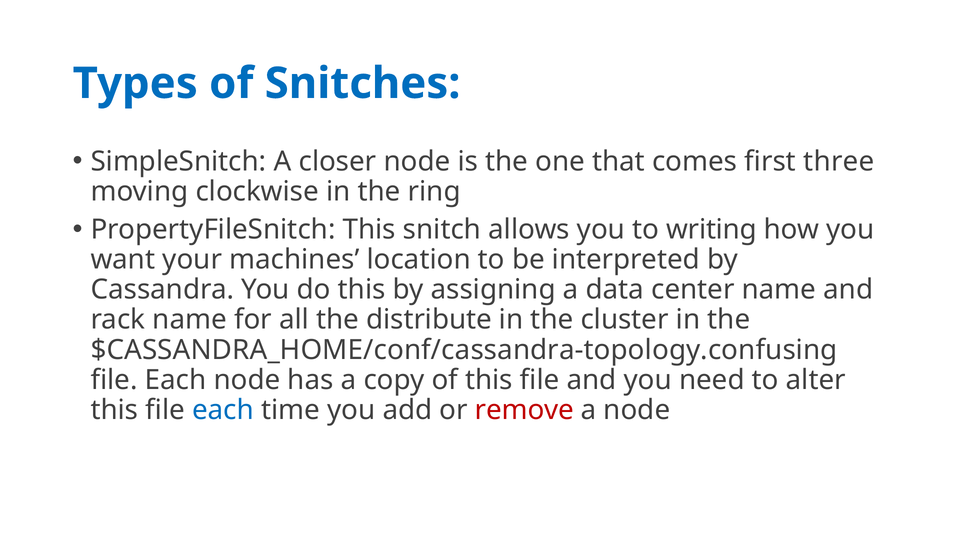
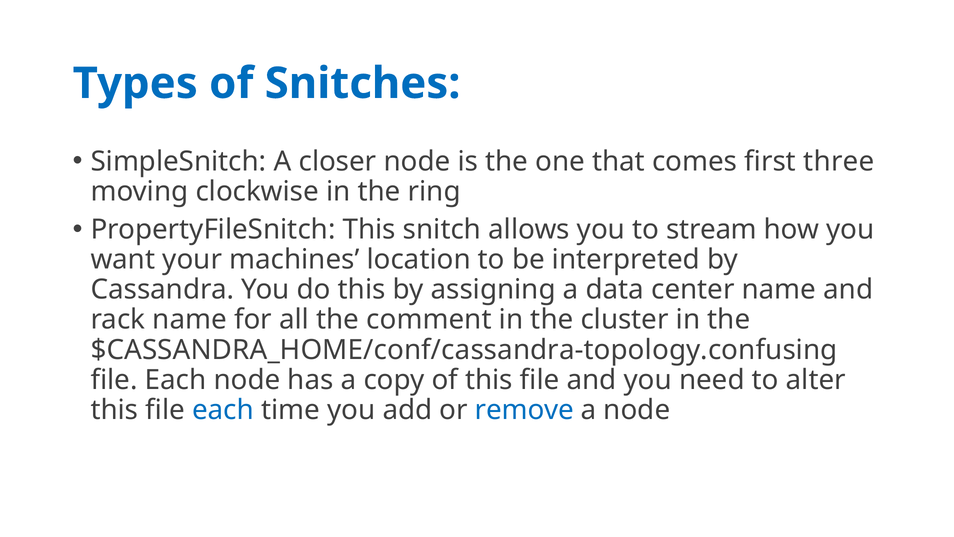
writing: writing -> stream
distribute: distribute -> comment
remove colour: red -> blue
